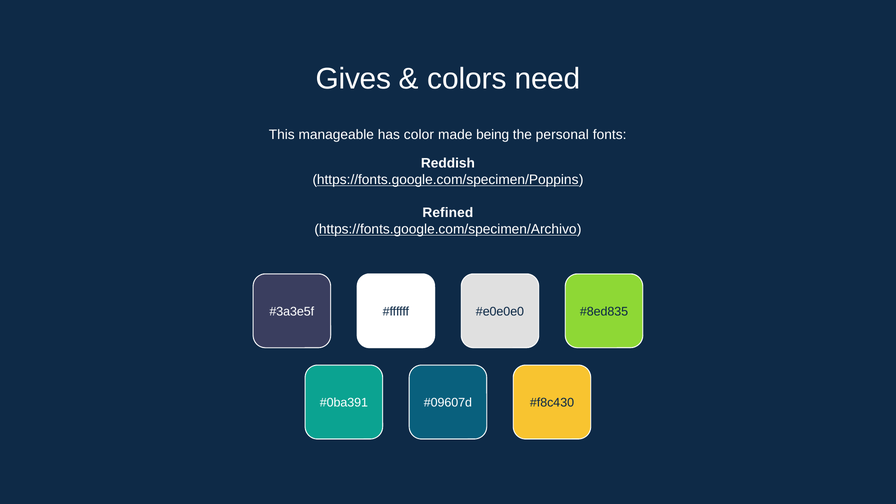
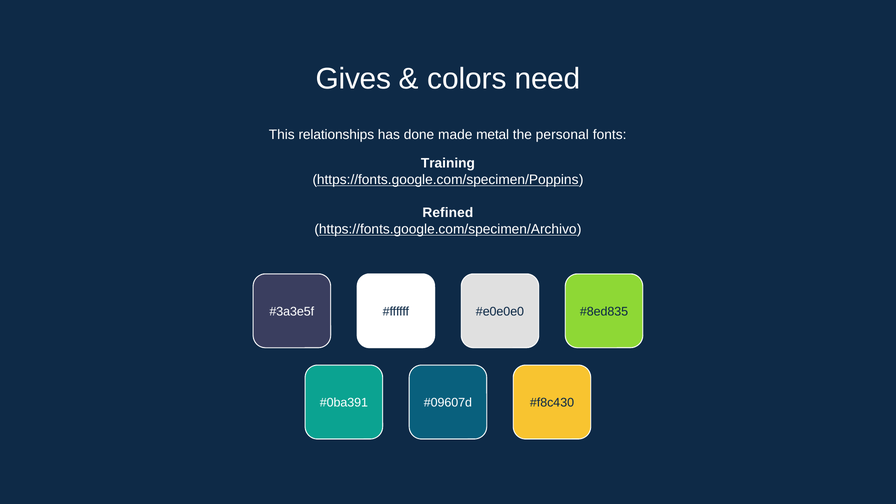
manageable: manageable -> relationships
color: color -> done
being: being -> metal
Reddish: Reddish -> Training
